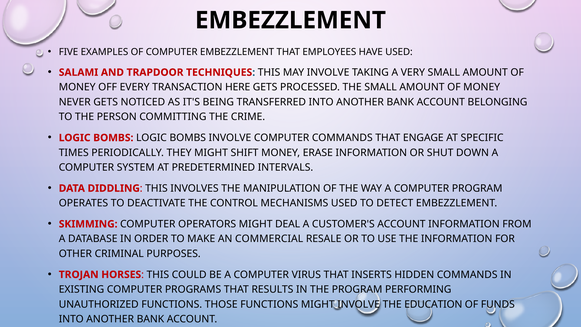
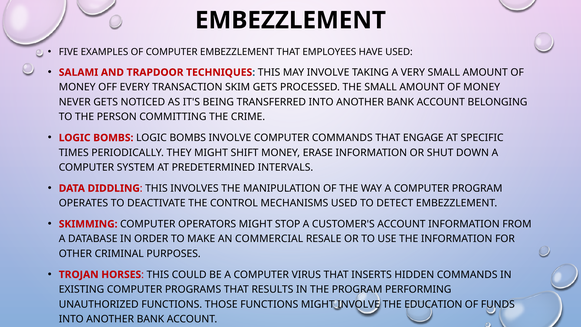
HERE: HERE -> SKIM
DEAL: DEAL -> STOP
